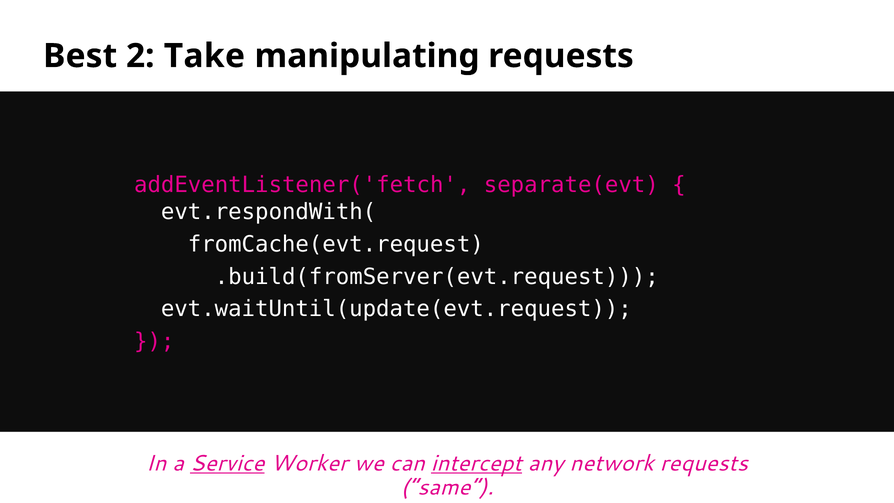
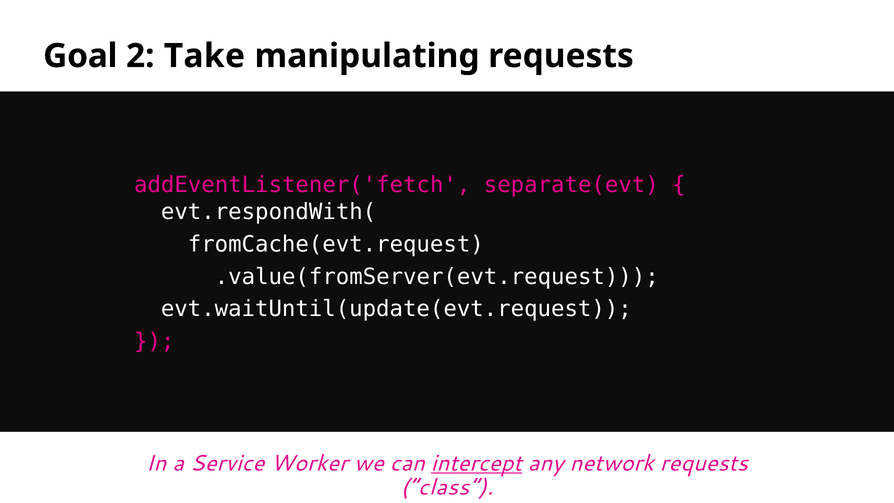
Best: Best -> Goal
.build(fromServer(evt.request: .build(fromServer(evt.request -> .value(fromServer(evt.request
Service underline: present -> none
same: same -> class
